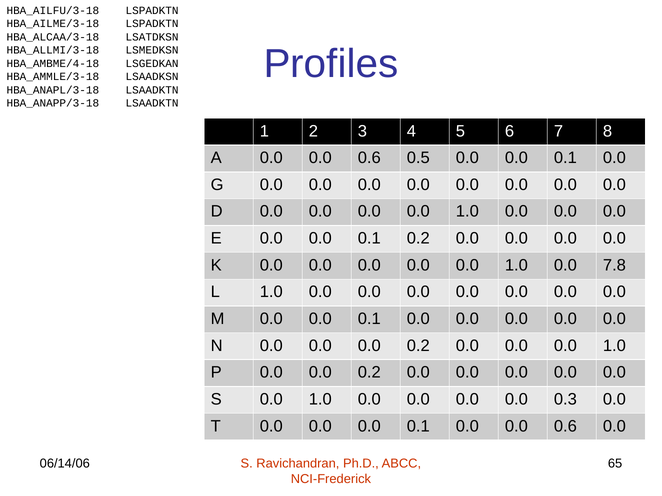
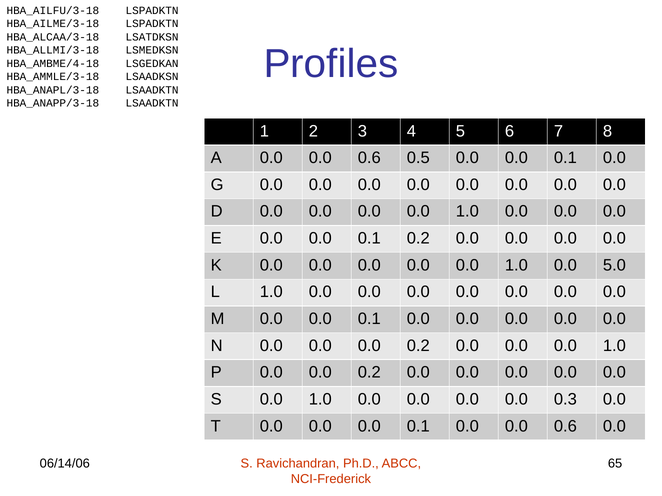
7.8: 7.8 -> 5.0
